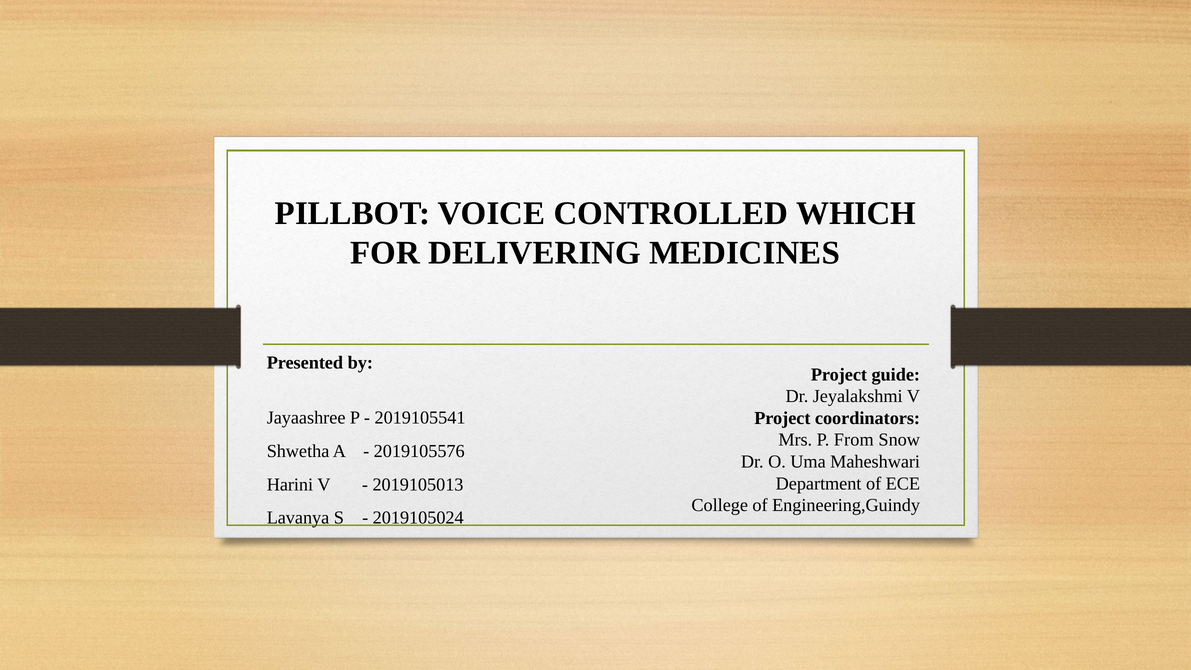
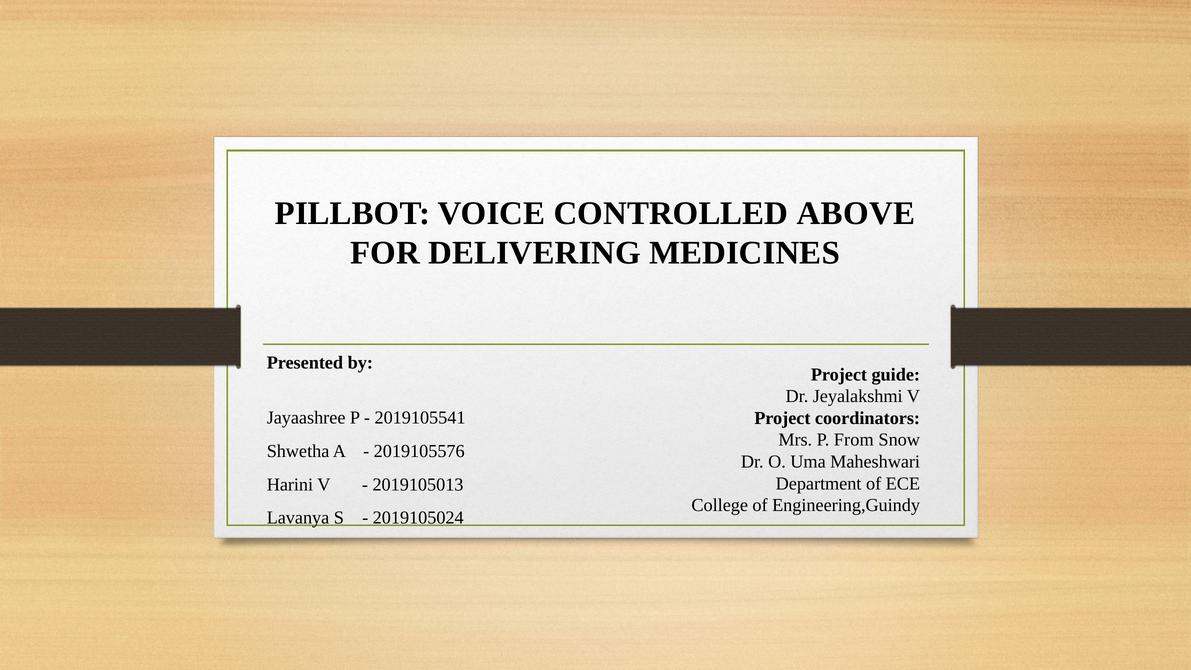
WHICH: WHICH -> ABOVE
